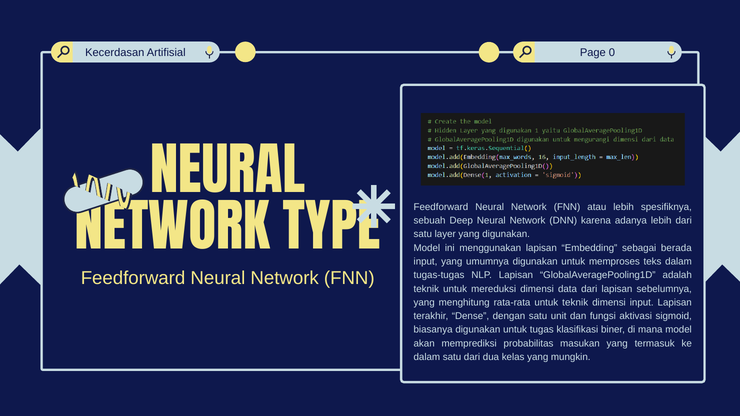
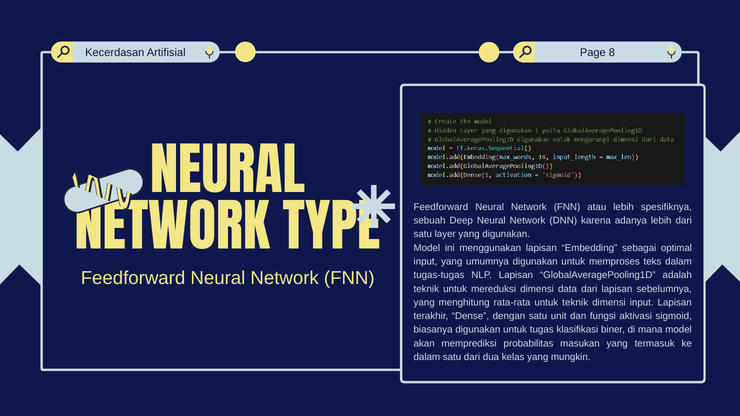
0: 0 -> 8
berada: berada -> optimal
